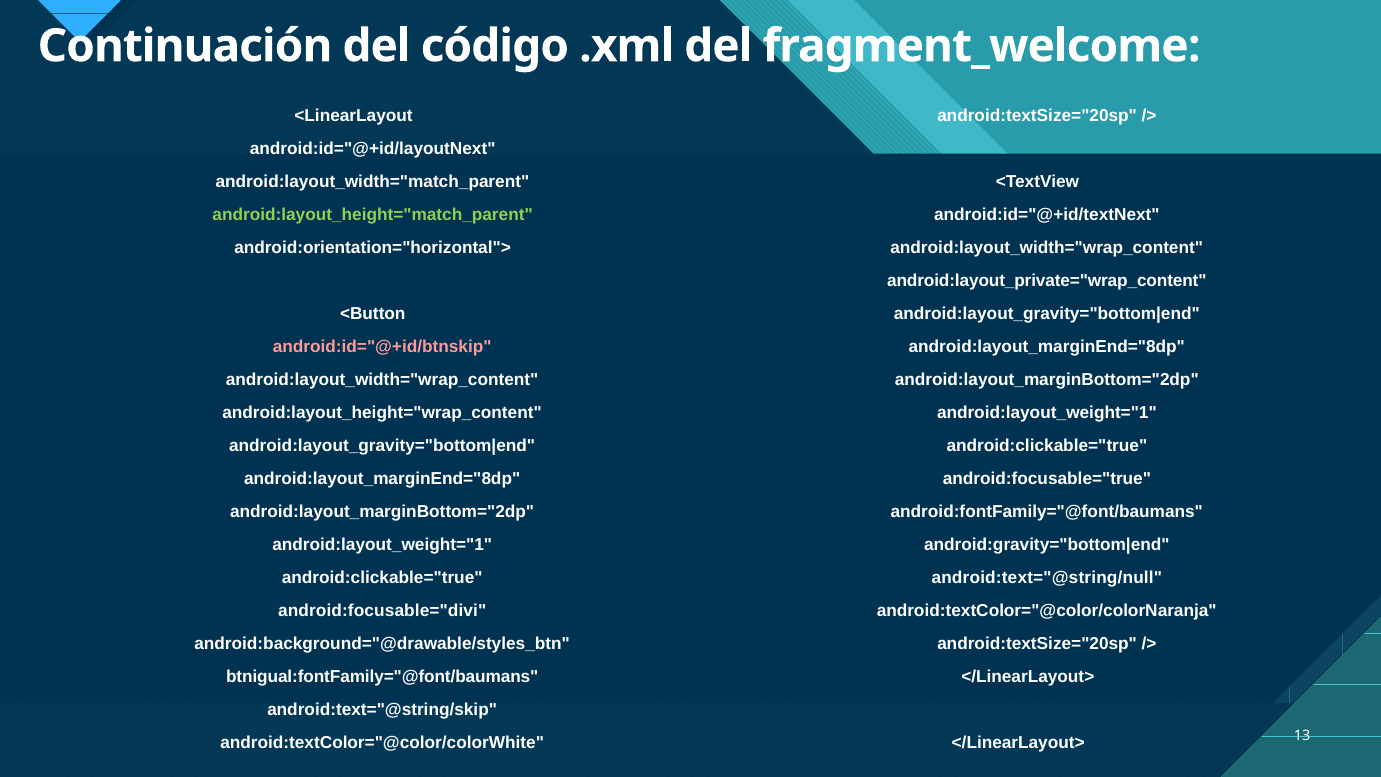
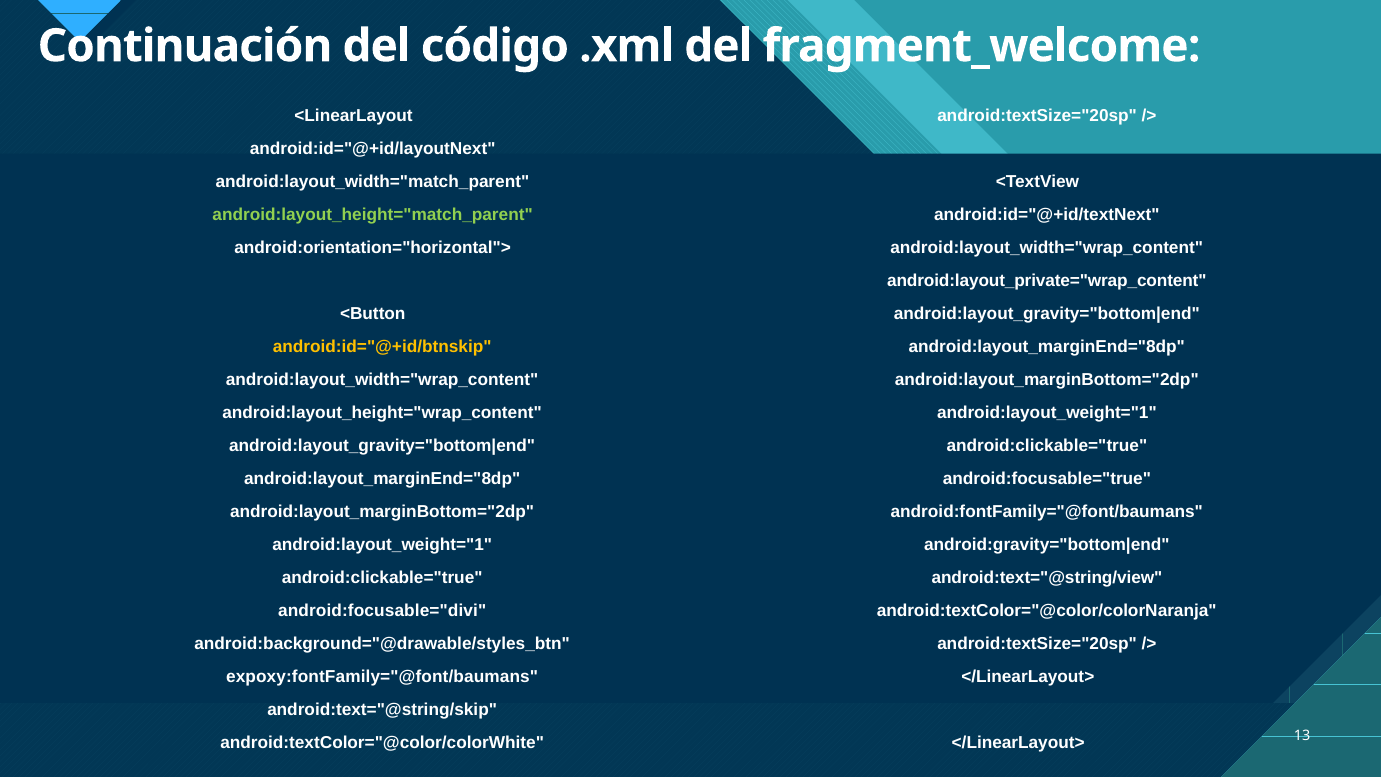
android:id="@+id/btnskip colour: pink -> yellow
android:text="@string/null: android:text="@string/null -> android:text="@string/view
btnigual:fontFamily="@font/baumans: btnigual:fontFamily="@font/baumans -> expoxy:fontFamily="@font/baumans
